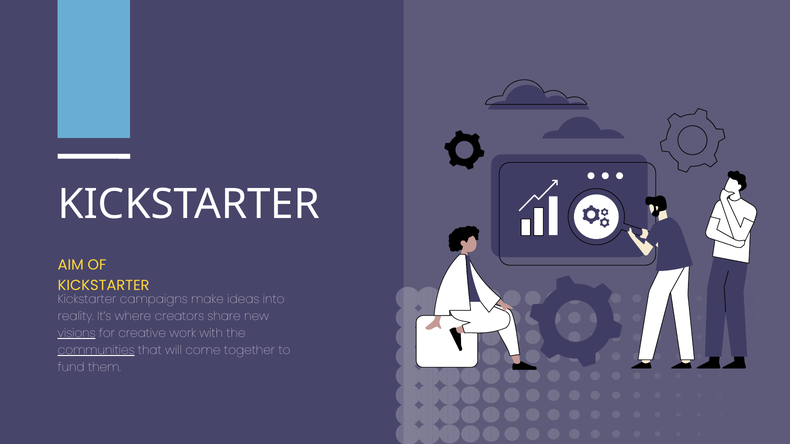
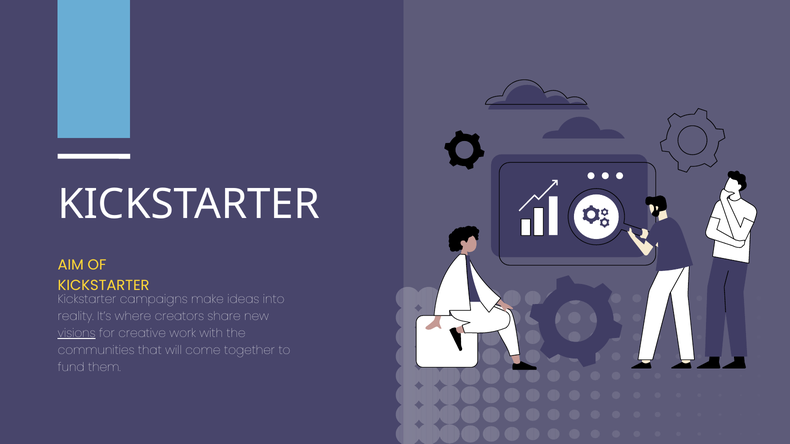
communities underline: present -> none
